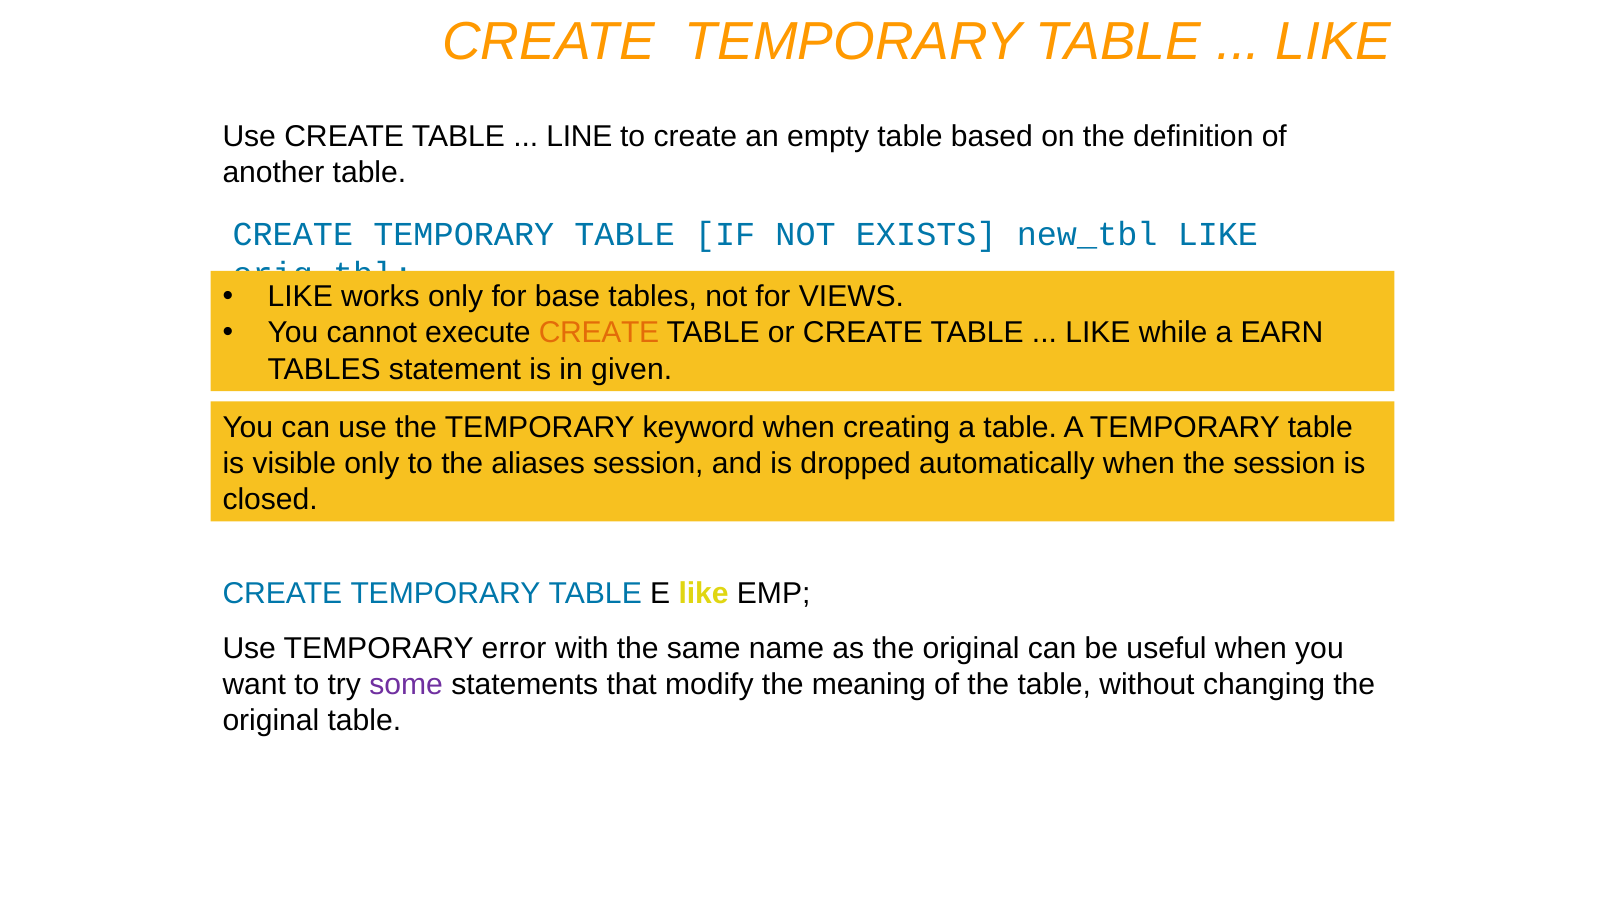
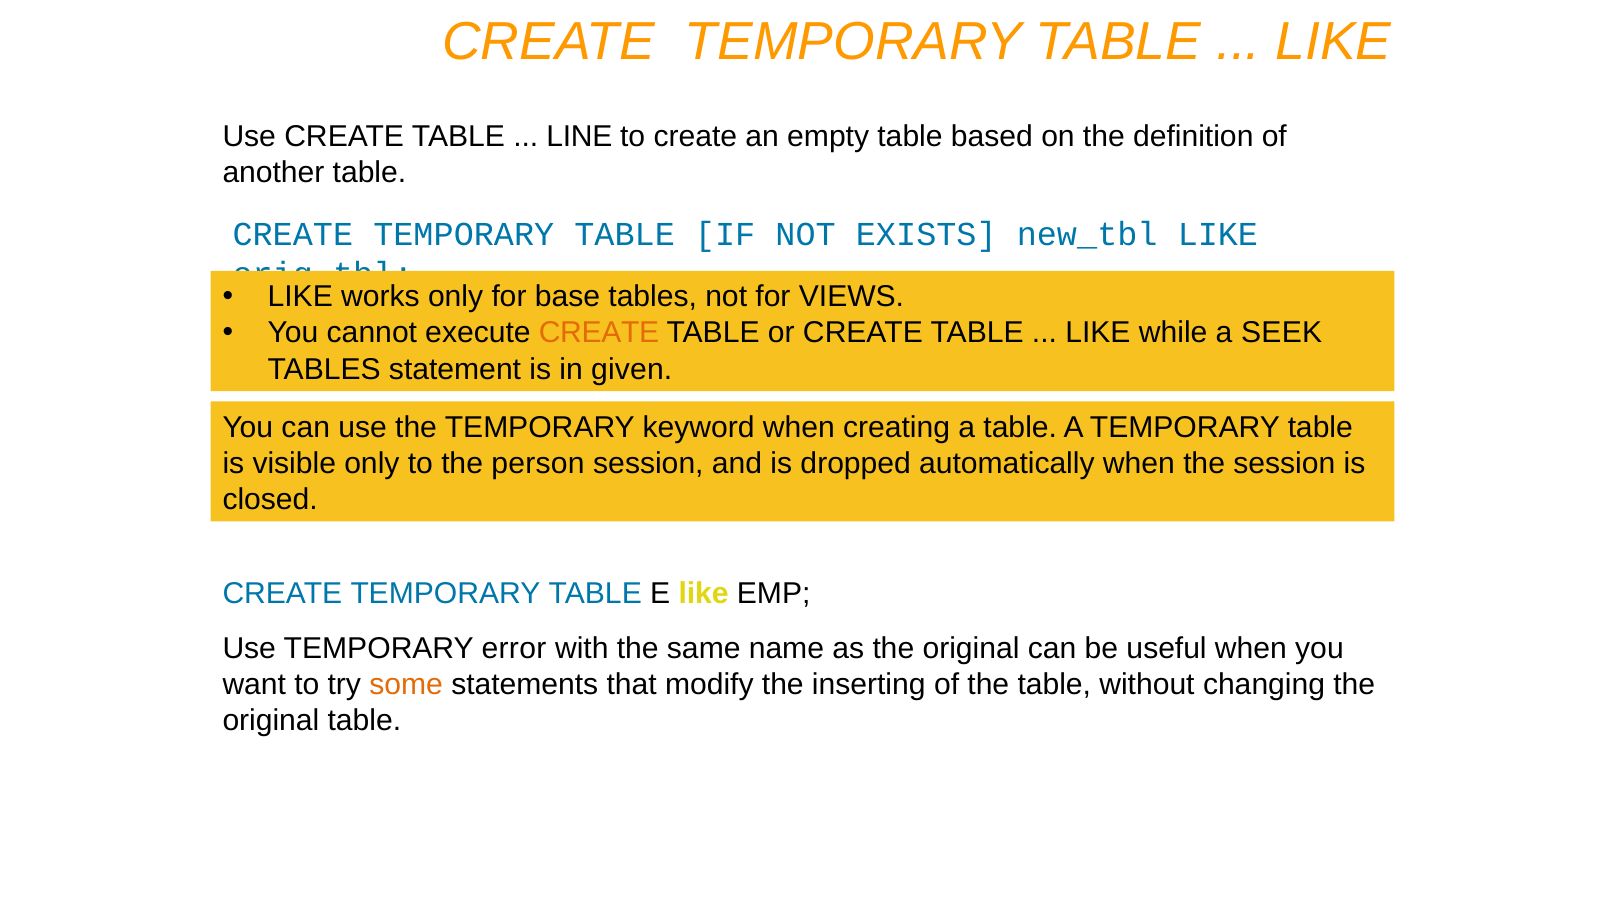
EARN: EARN -> SEEK
aliases: aliases -> person
some colour: purple -> orange
meaning: meaning -> inserting
